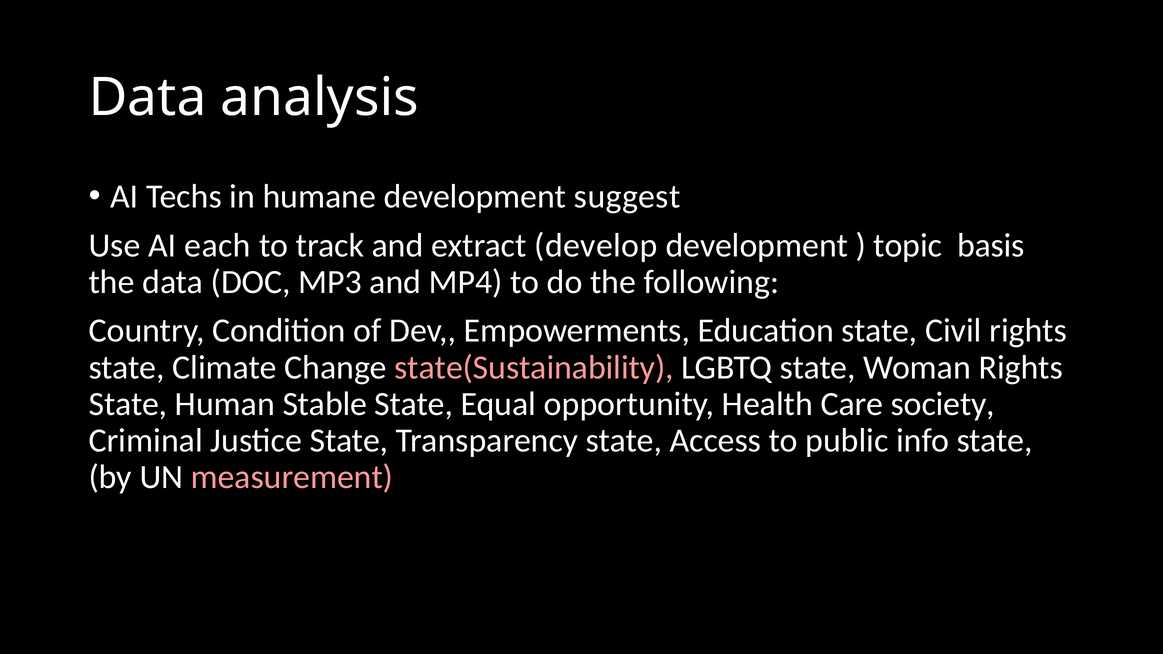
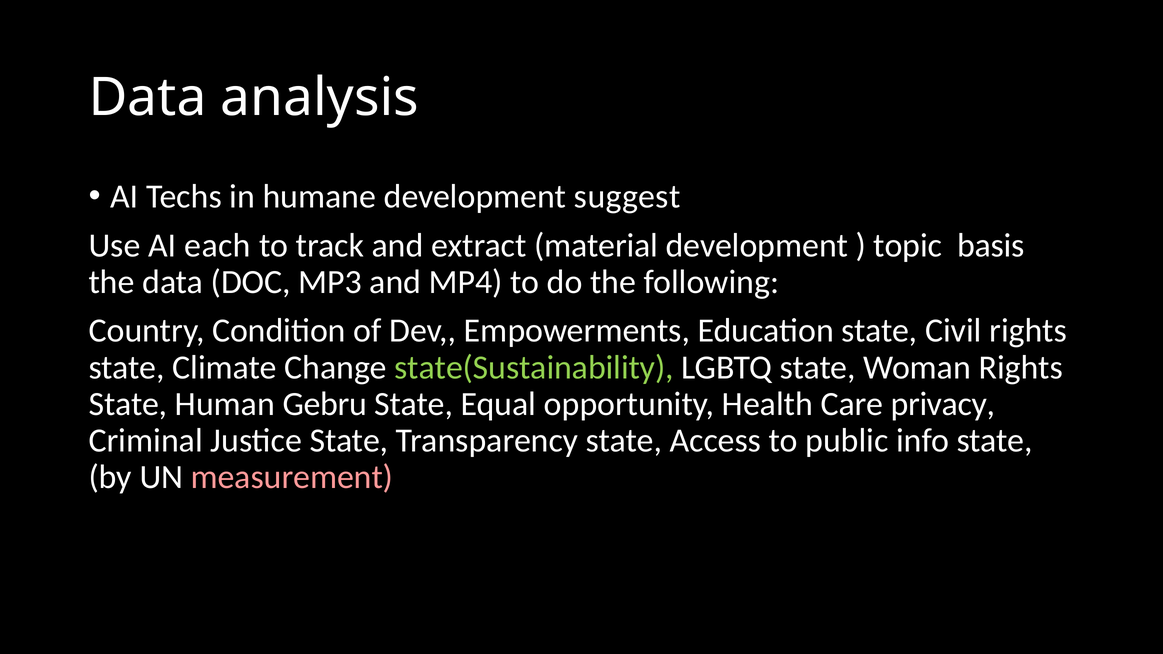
develop: develop -> material
state(Sustainability colour: pink -> light green
Stable: Stable -> Gebru
society: society -> privacy
